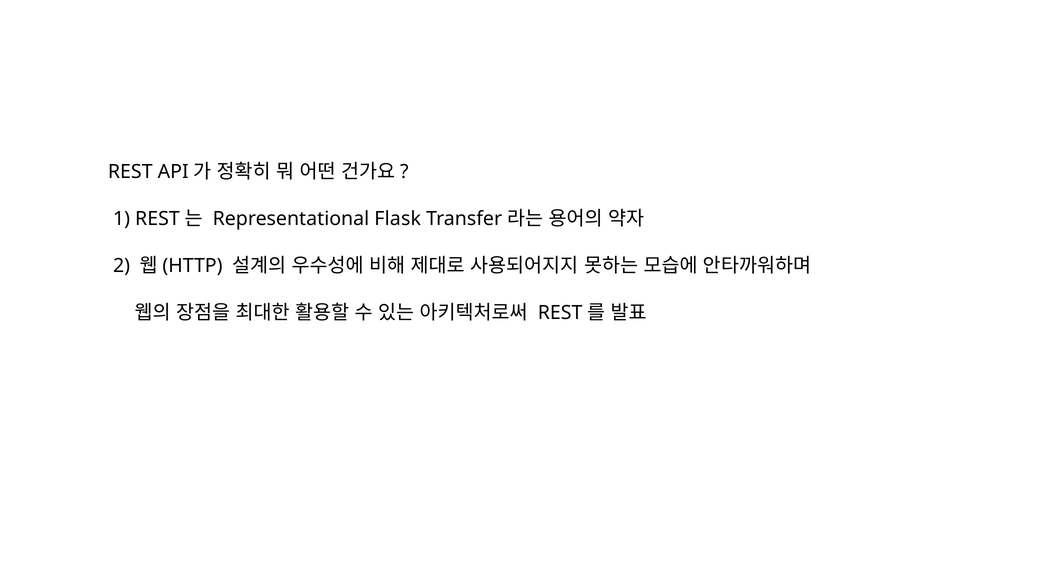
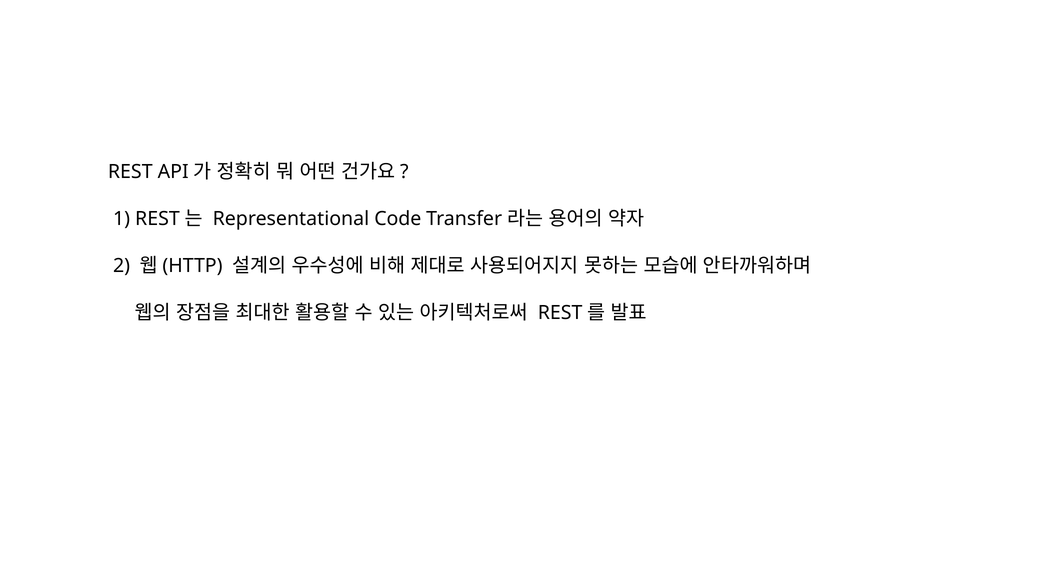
Flask: Flask -> Code
